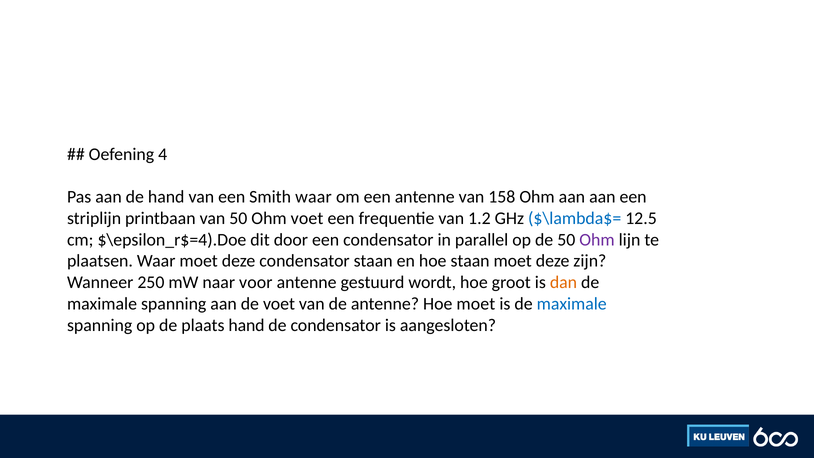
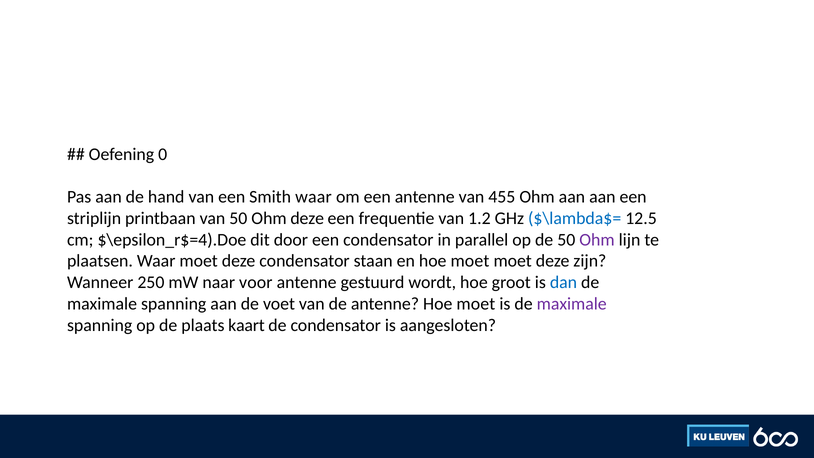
4: 4 -> 0
158: 158 -> 455
Ohm voet: voet -> deze
en hoe staan: staan -> moet
dan colour: orange -> blue
maximale at (572, 304) colour: blue -> purple
plaats hand: hand -> kaart
